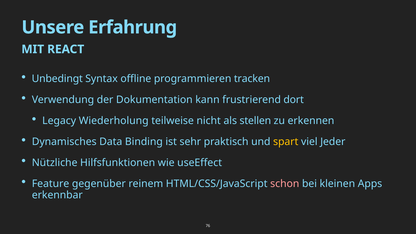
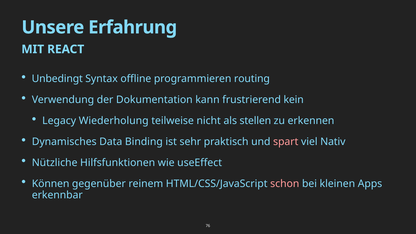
tracken: tracken -> routing
dort: dort -> kein
spart colour: yellow -> pink
Jeder: Jeder -> Nativ
Feature: Feature -> Können
